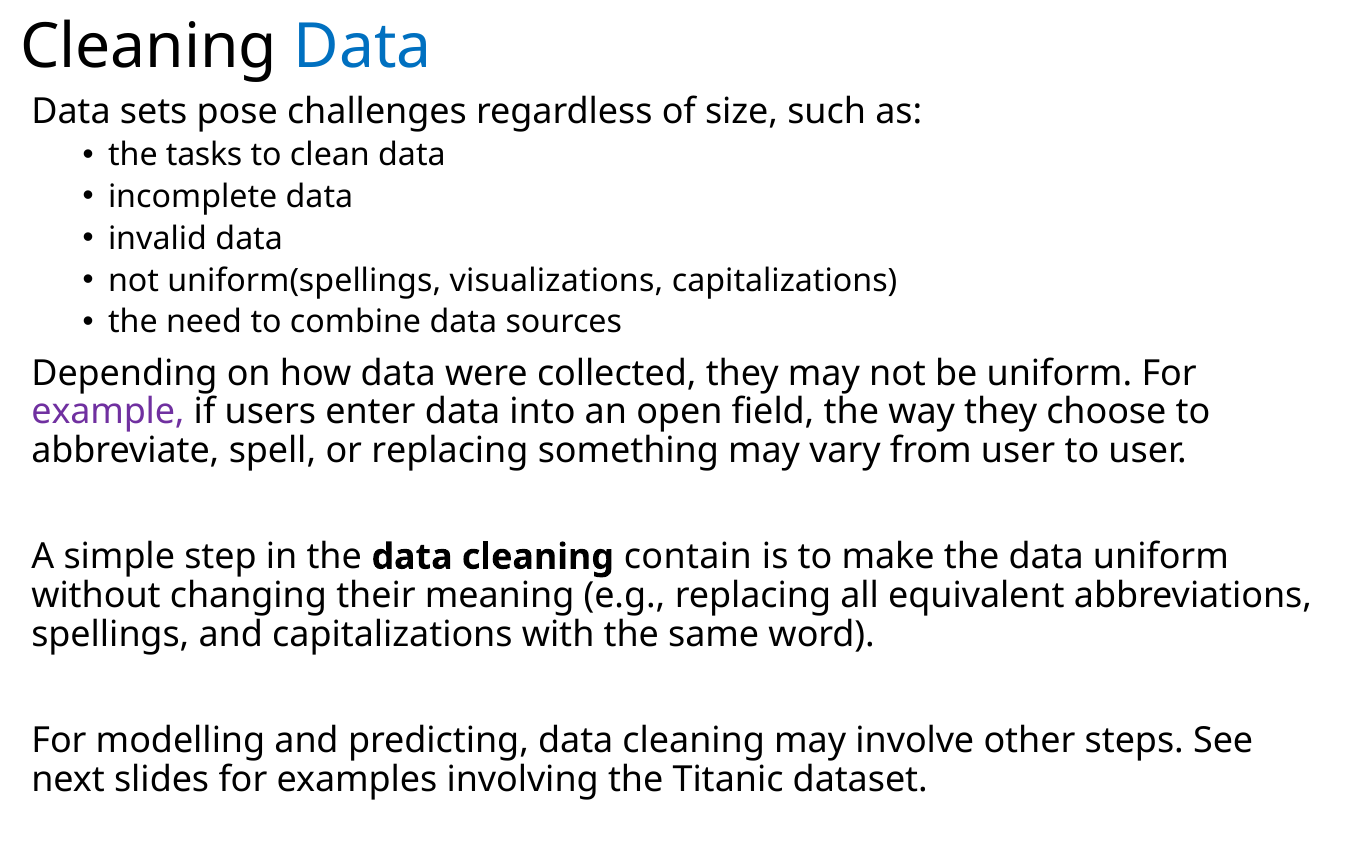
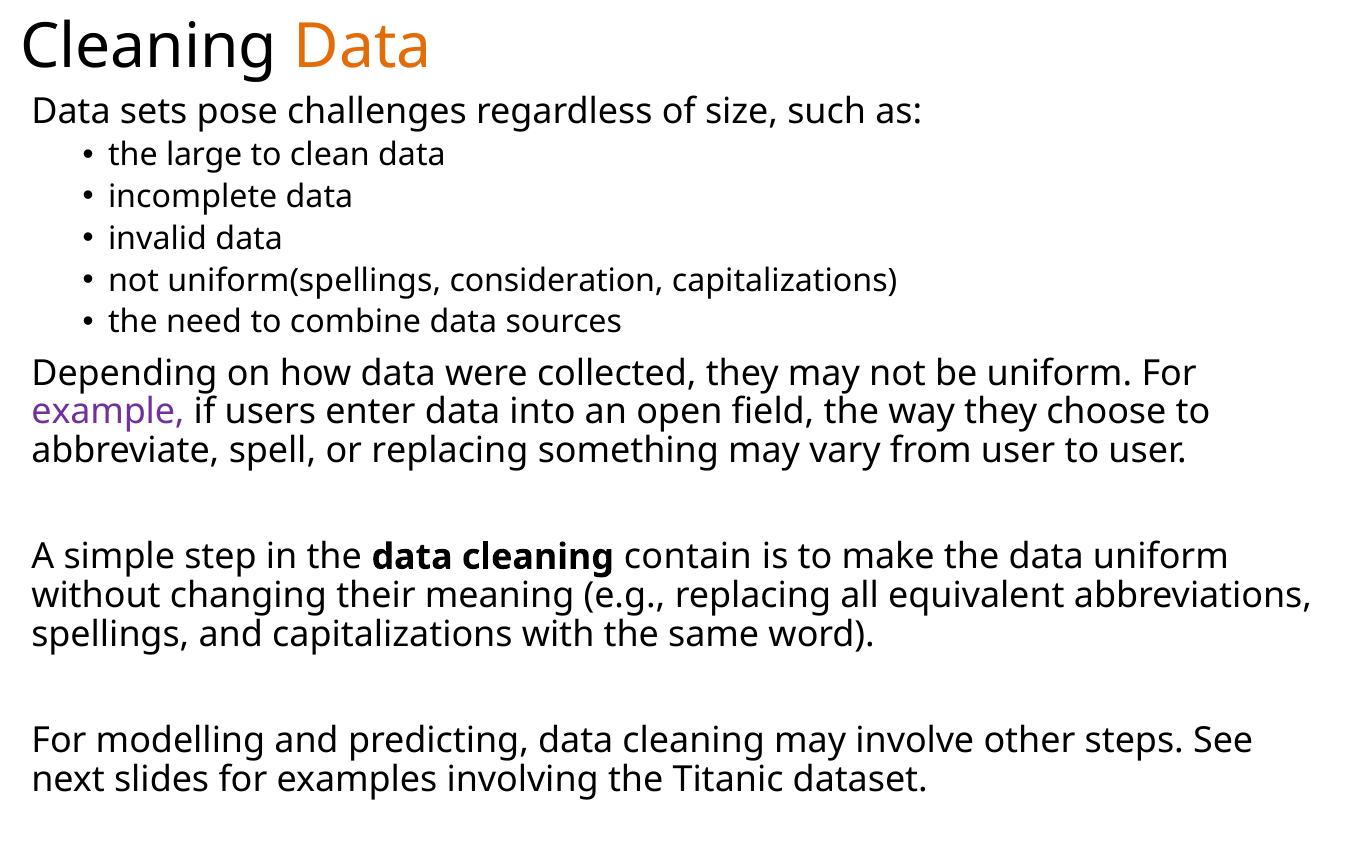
Data at (363, 47) colour: blue -> orange
tasks: tasks -> large
visualizations: visualizations -> consideration
